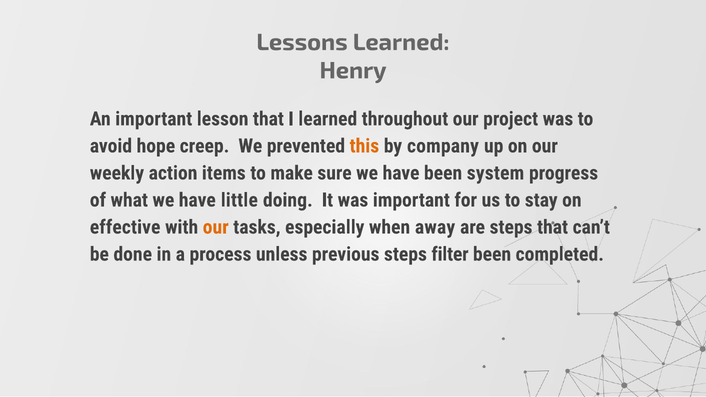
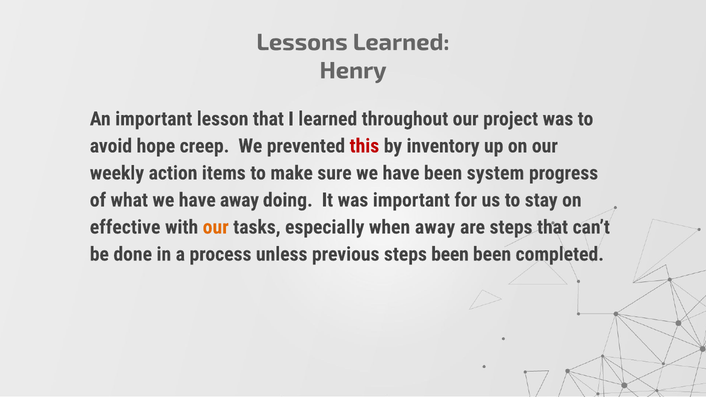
this colour: orange -> red
company: company -> inventory
have little: little -> away
steps filter: filter -> been
